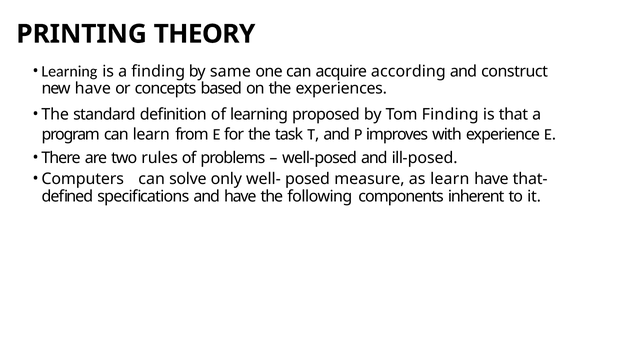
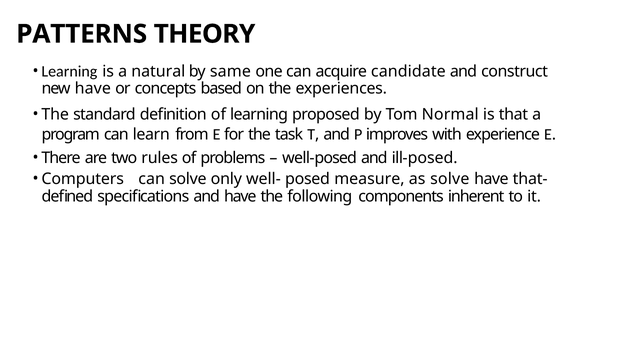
PRINTING: PRINTING -> PATTERNS
a finding: finding -> natural
according: according -> candidate
Tom Finding: Finding -> Normal
as learn: learn -> solve
